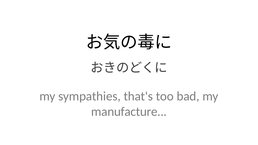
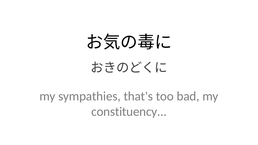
manufacture: manufacture -> constituency
